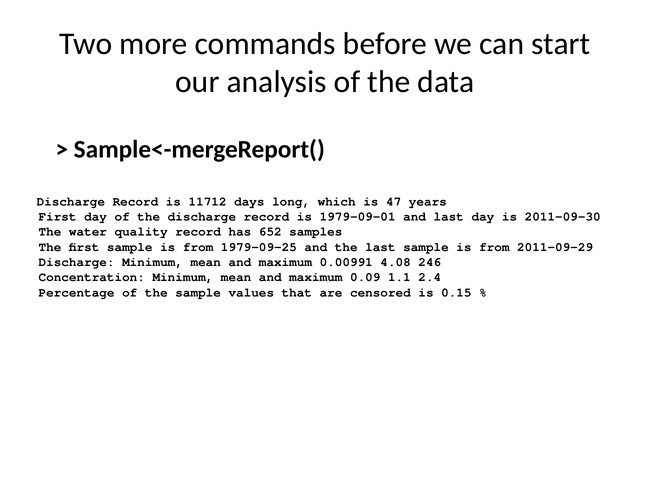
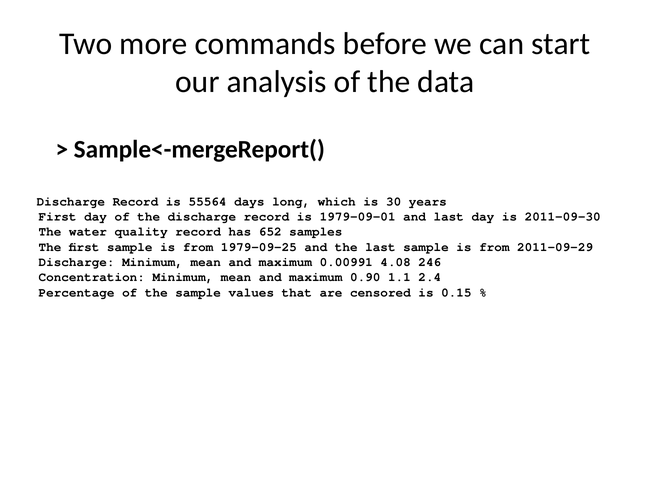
11712: 11712 -> 55564
47: 47 -> 30
0.09: 0.09 -> 0.90
